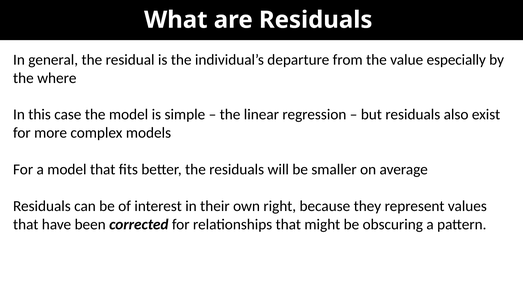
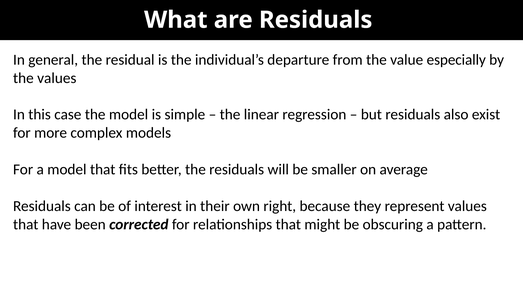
the where: where -> values
